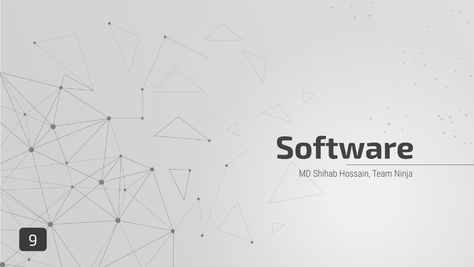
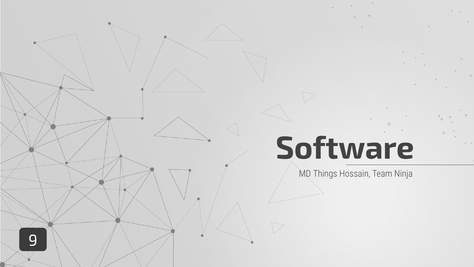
Shihab: Shihab -> Things
